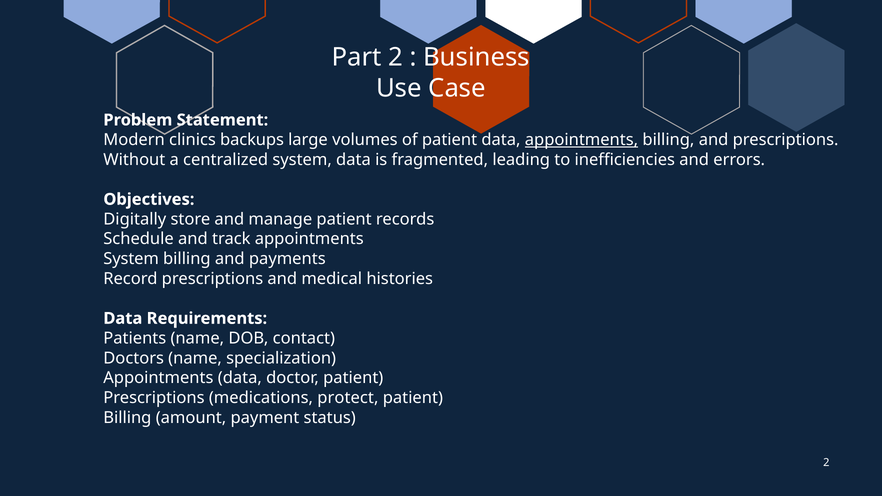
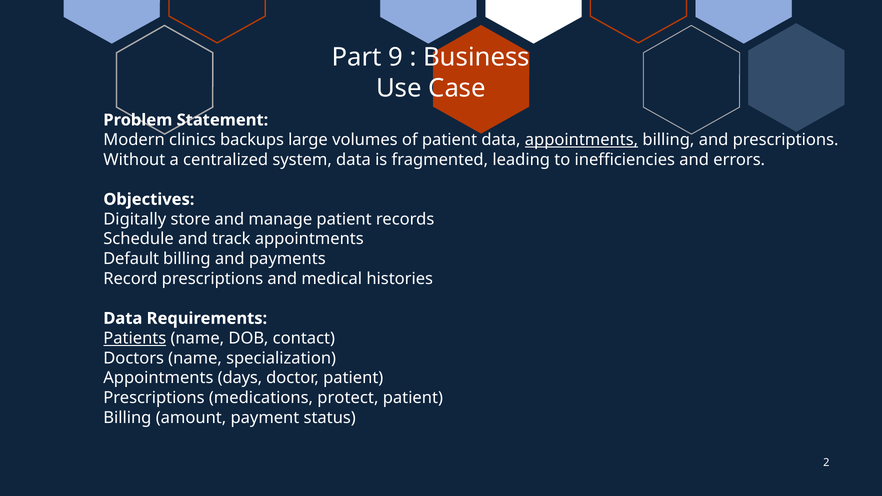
Part 2: 2 -> 9
System at (131, 259): System -> Default
Patients underline: none -> present
Appointments data: data -> days
